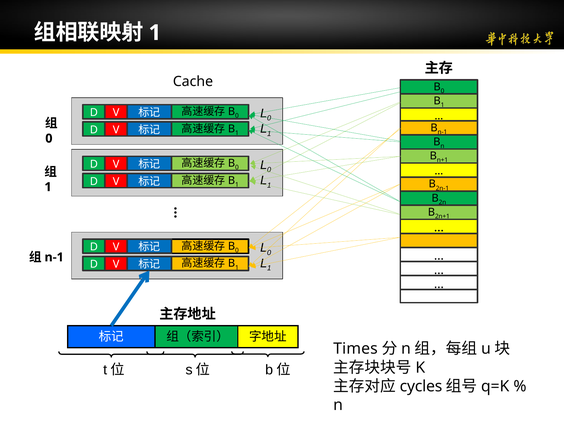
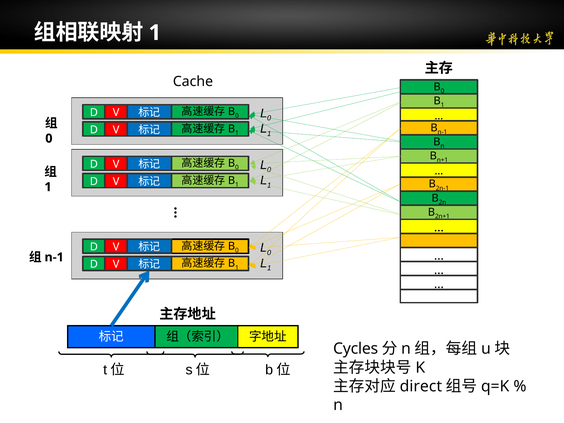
Times: Times -> Cycles
cycles: cycles -> direct
